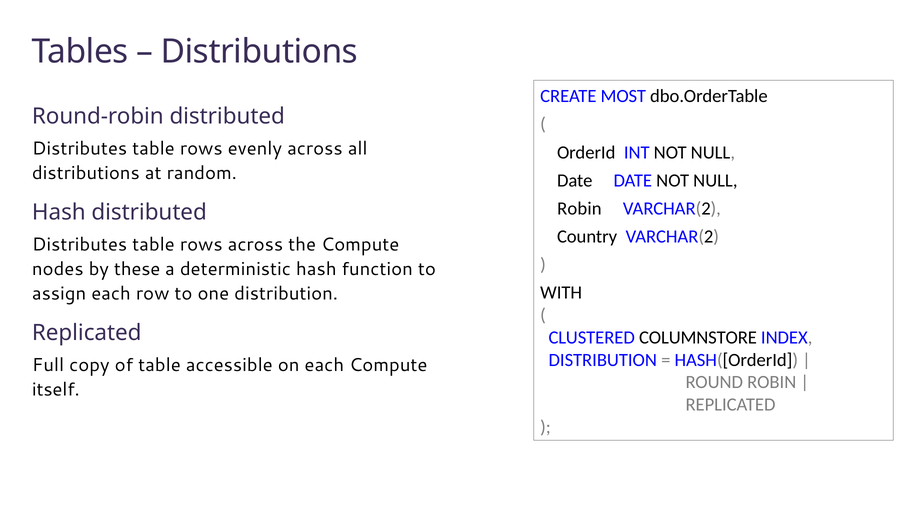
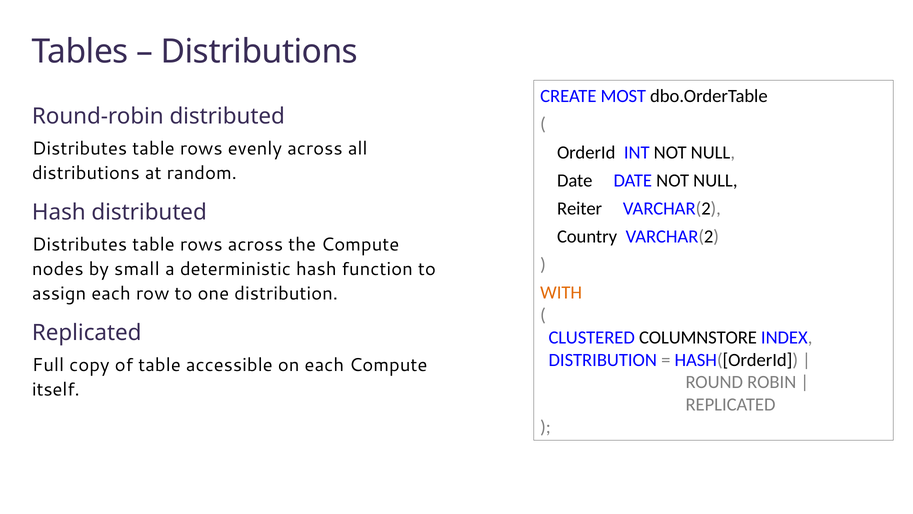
Robin at (579, 208): Robin -> Reiter
these: these -> small
WITH colour: black -> orange
